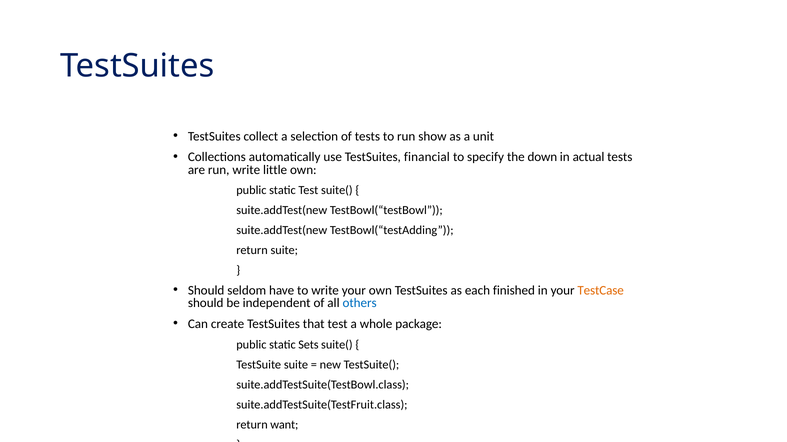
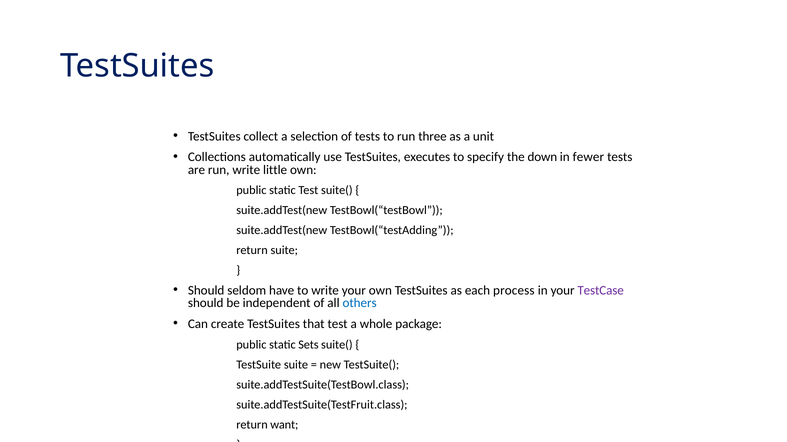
show: show -> three
financial: financial -> executes
actual: actual -> fewer
finished: finished -> process
TestCase colour: orange -> purple
